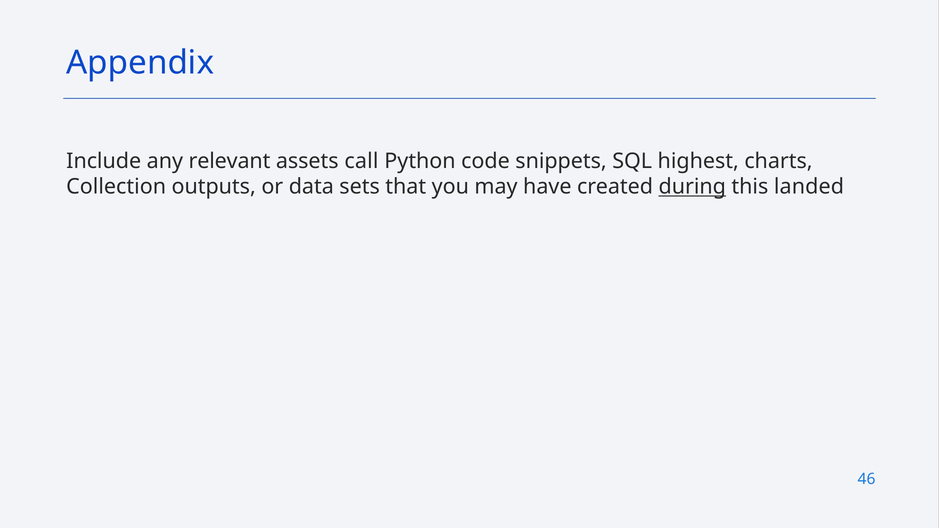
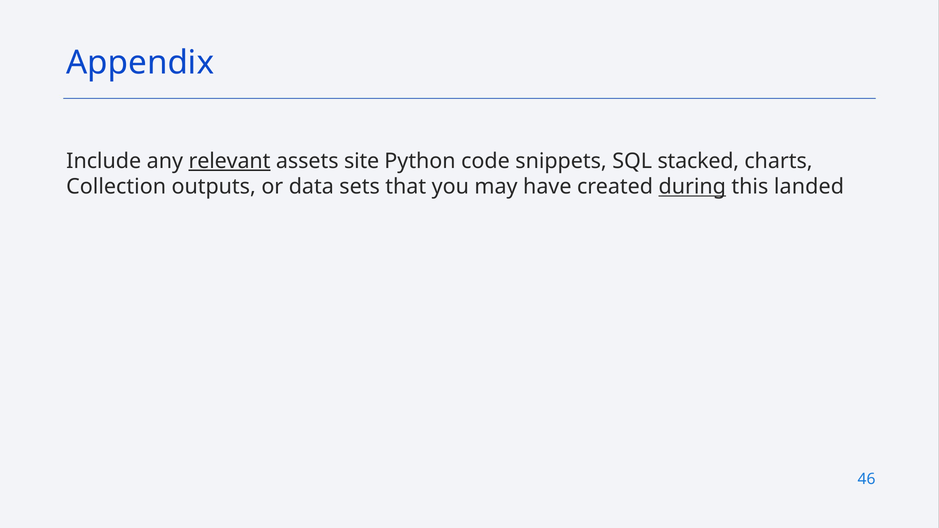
relevant underline: none -> present
call: call -> site
highest: highest -> stacked
